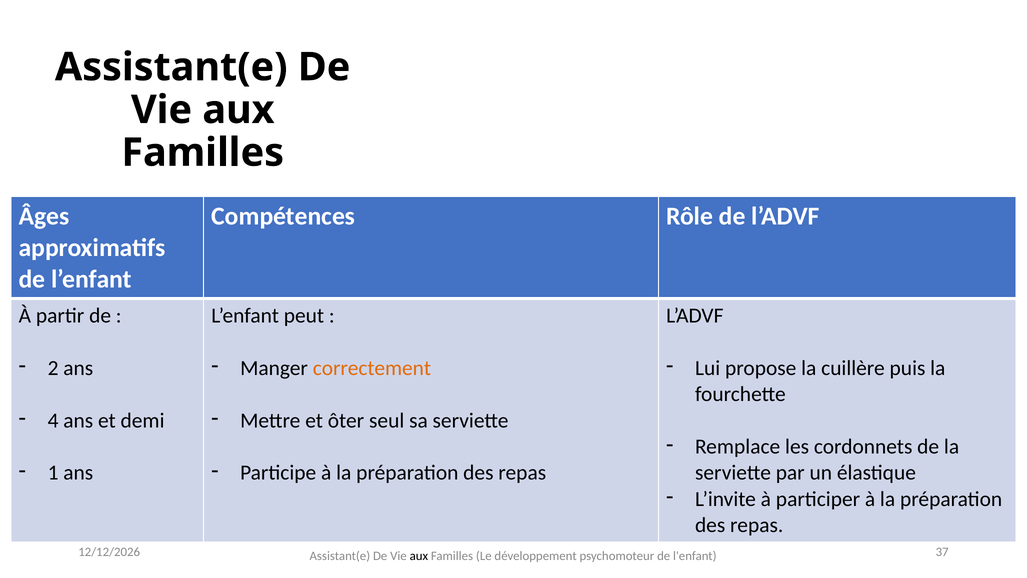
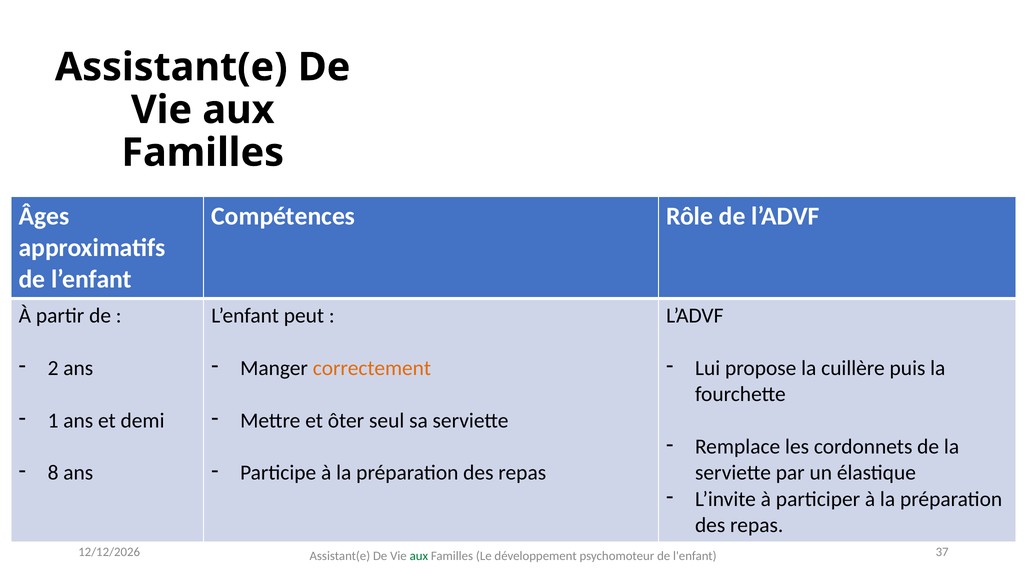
4: 4 -> 1
1: 1 -> 8
aux at (419, 556) colour: black -> green
